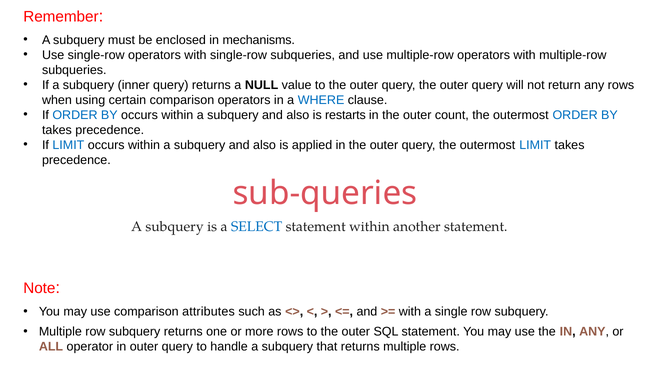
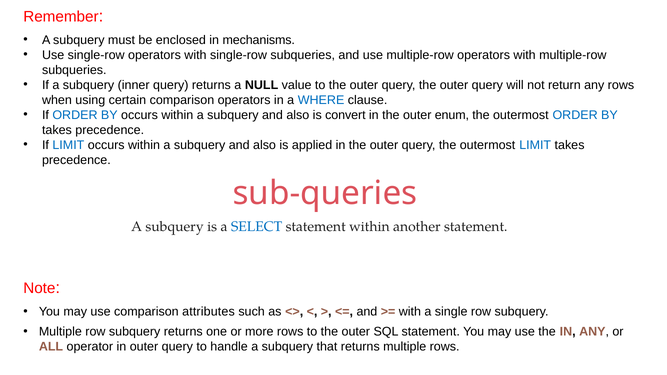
restarts: restarts -> convert
count: count -> enum
